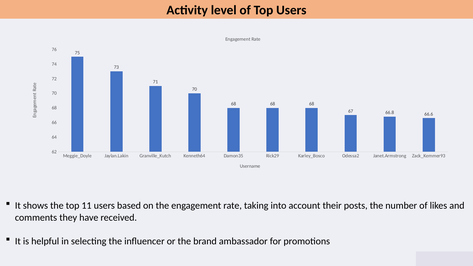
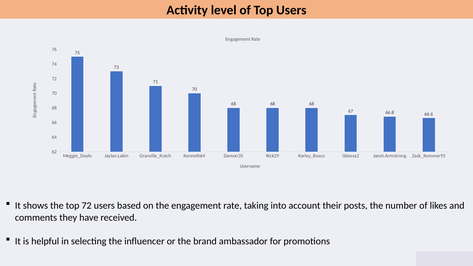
top 11: 11 -> 72
